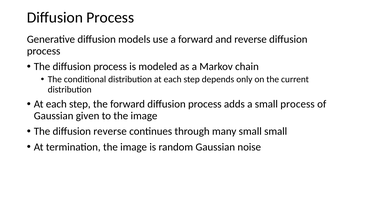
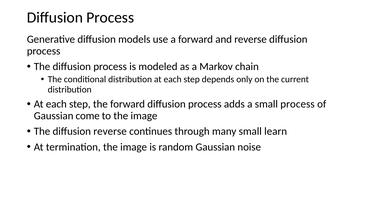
given: given -> come
small small: small -> learn
